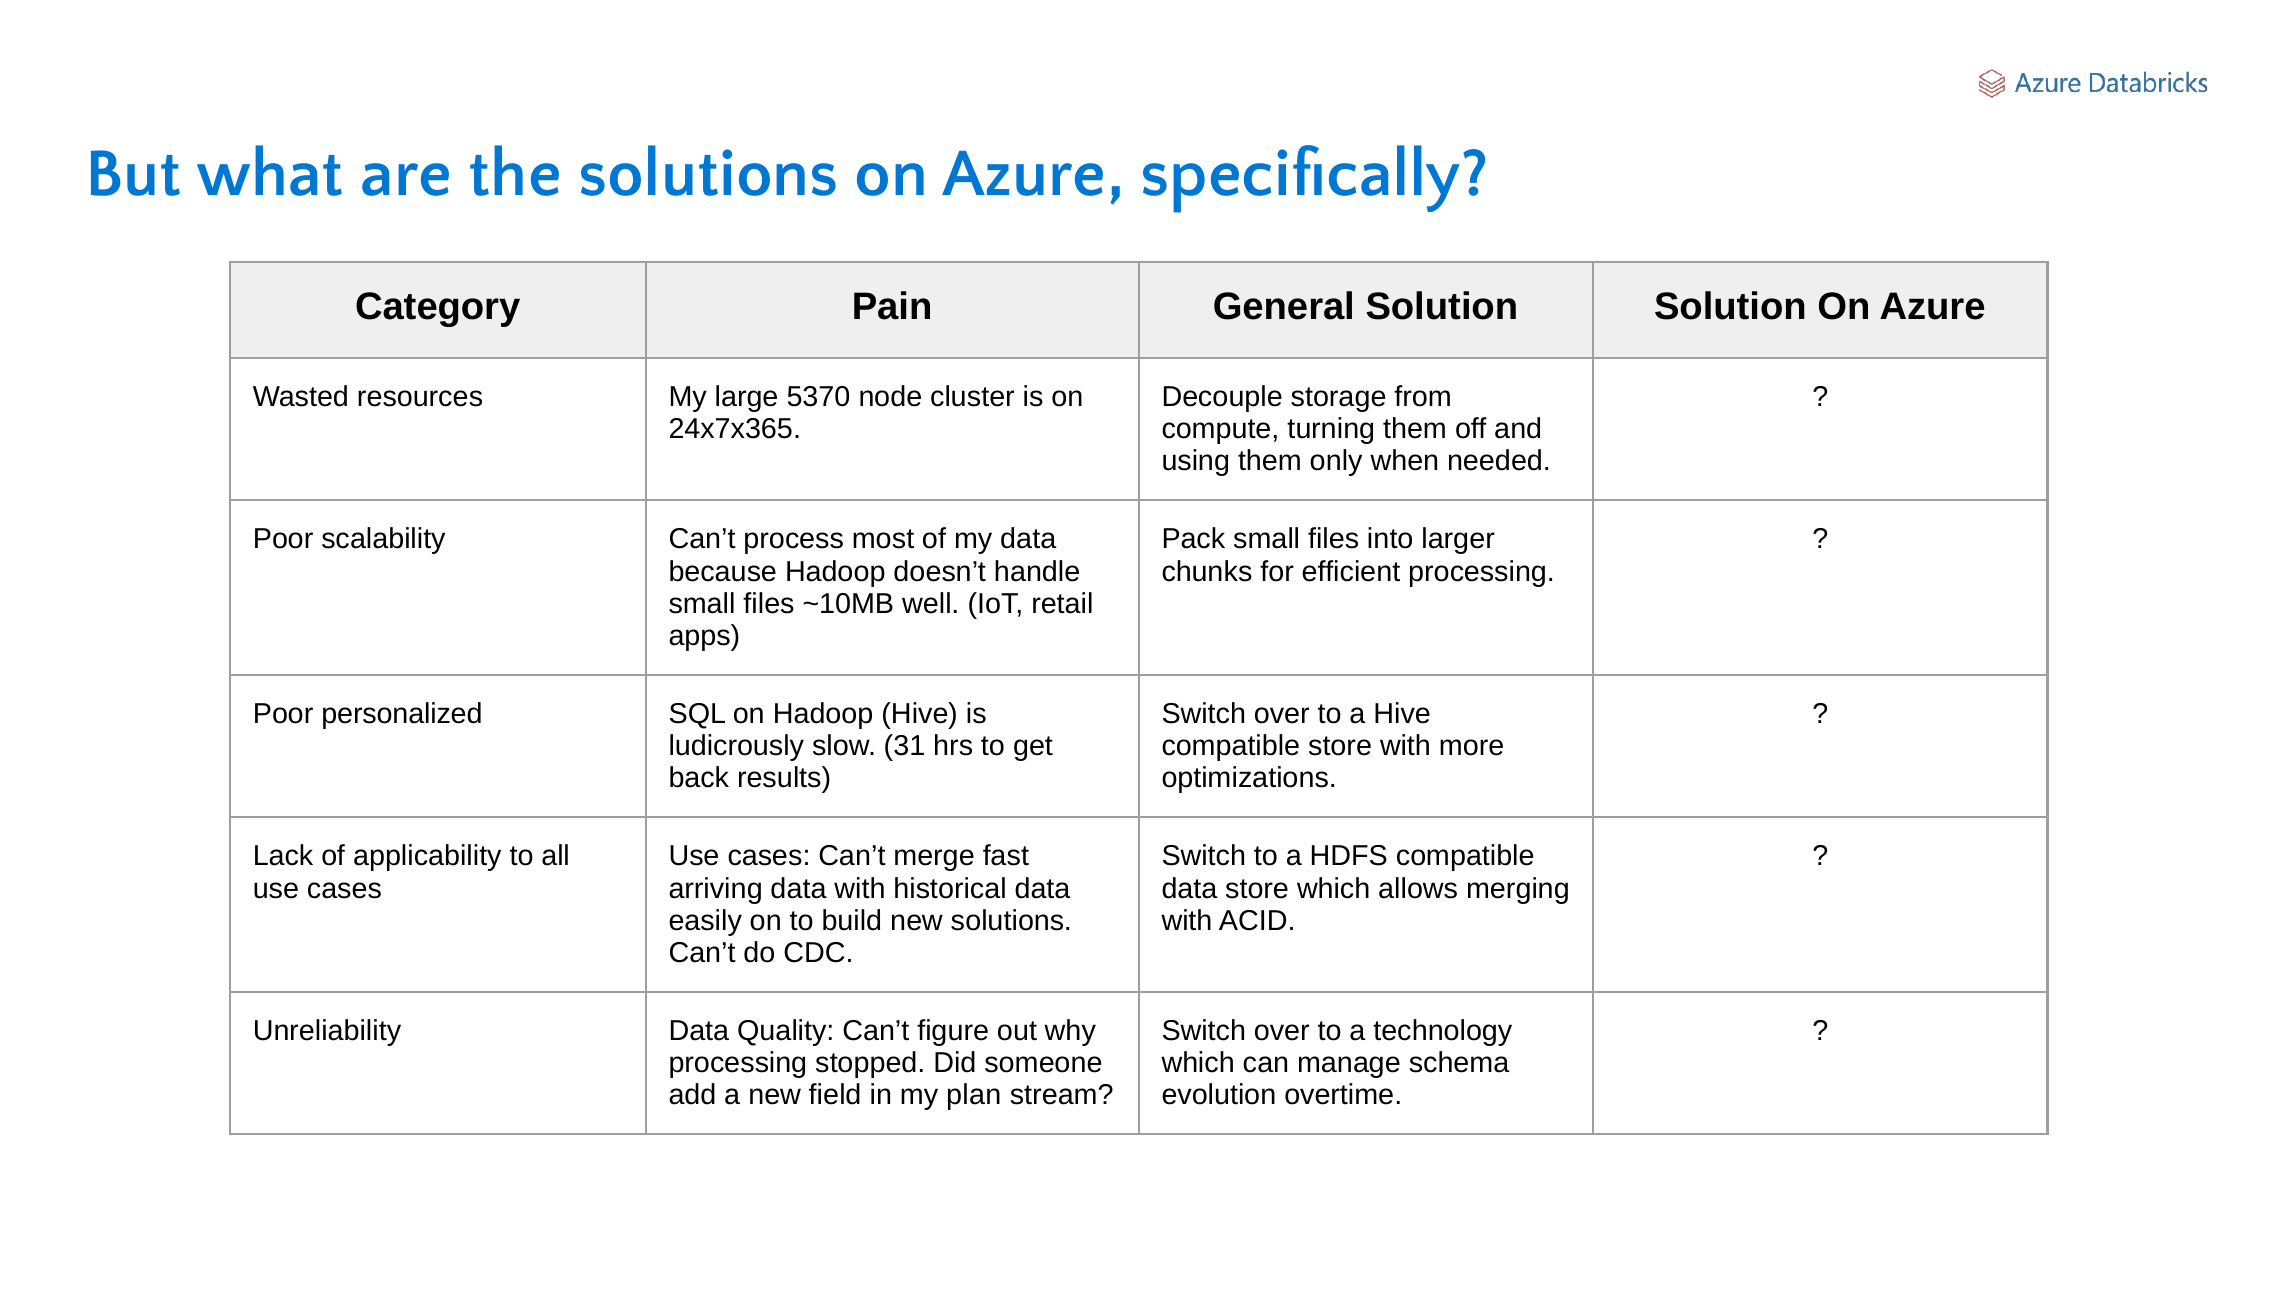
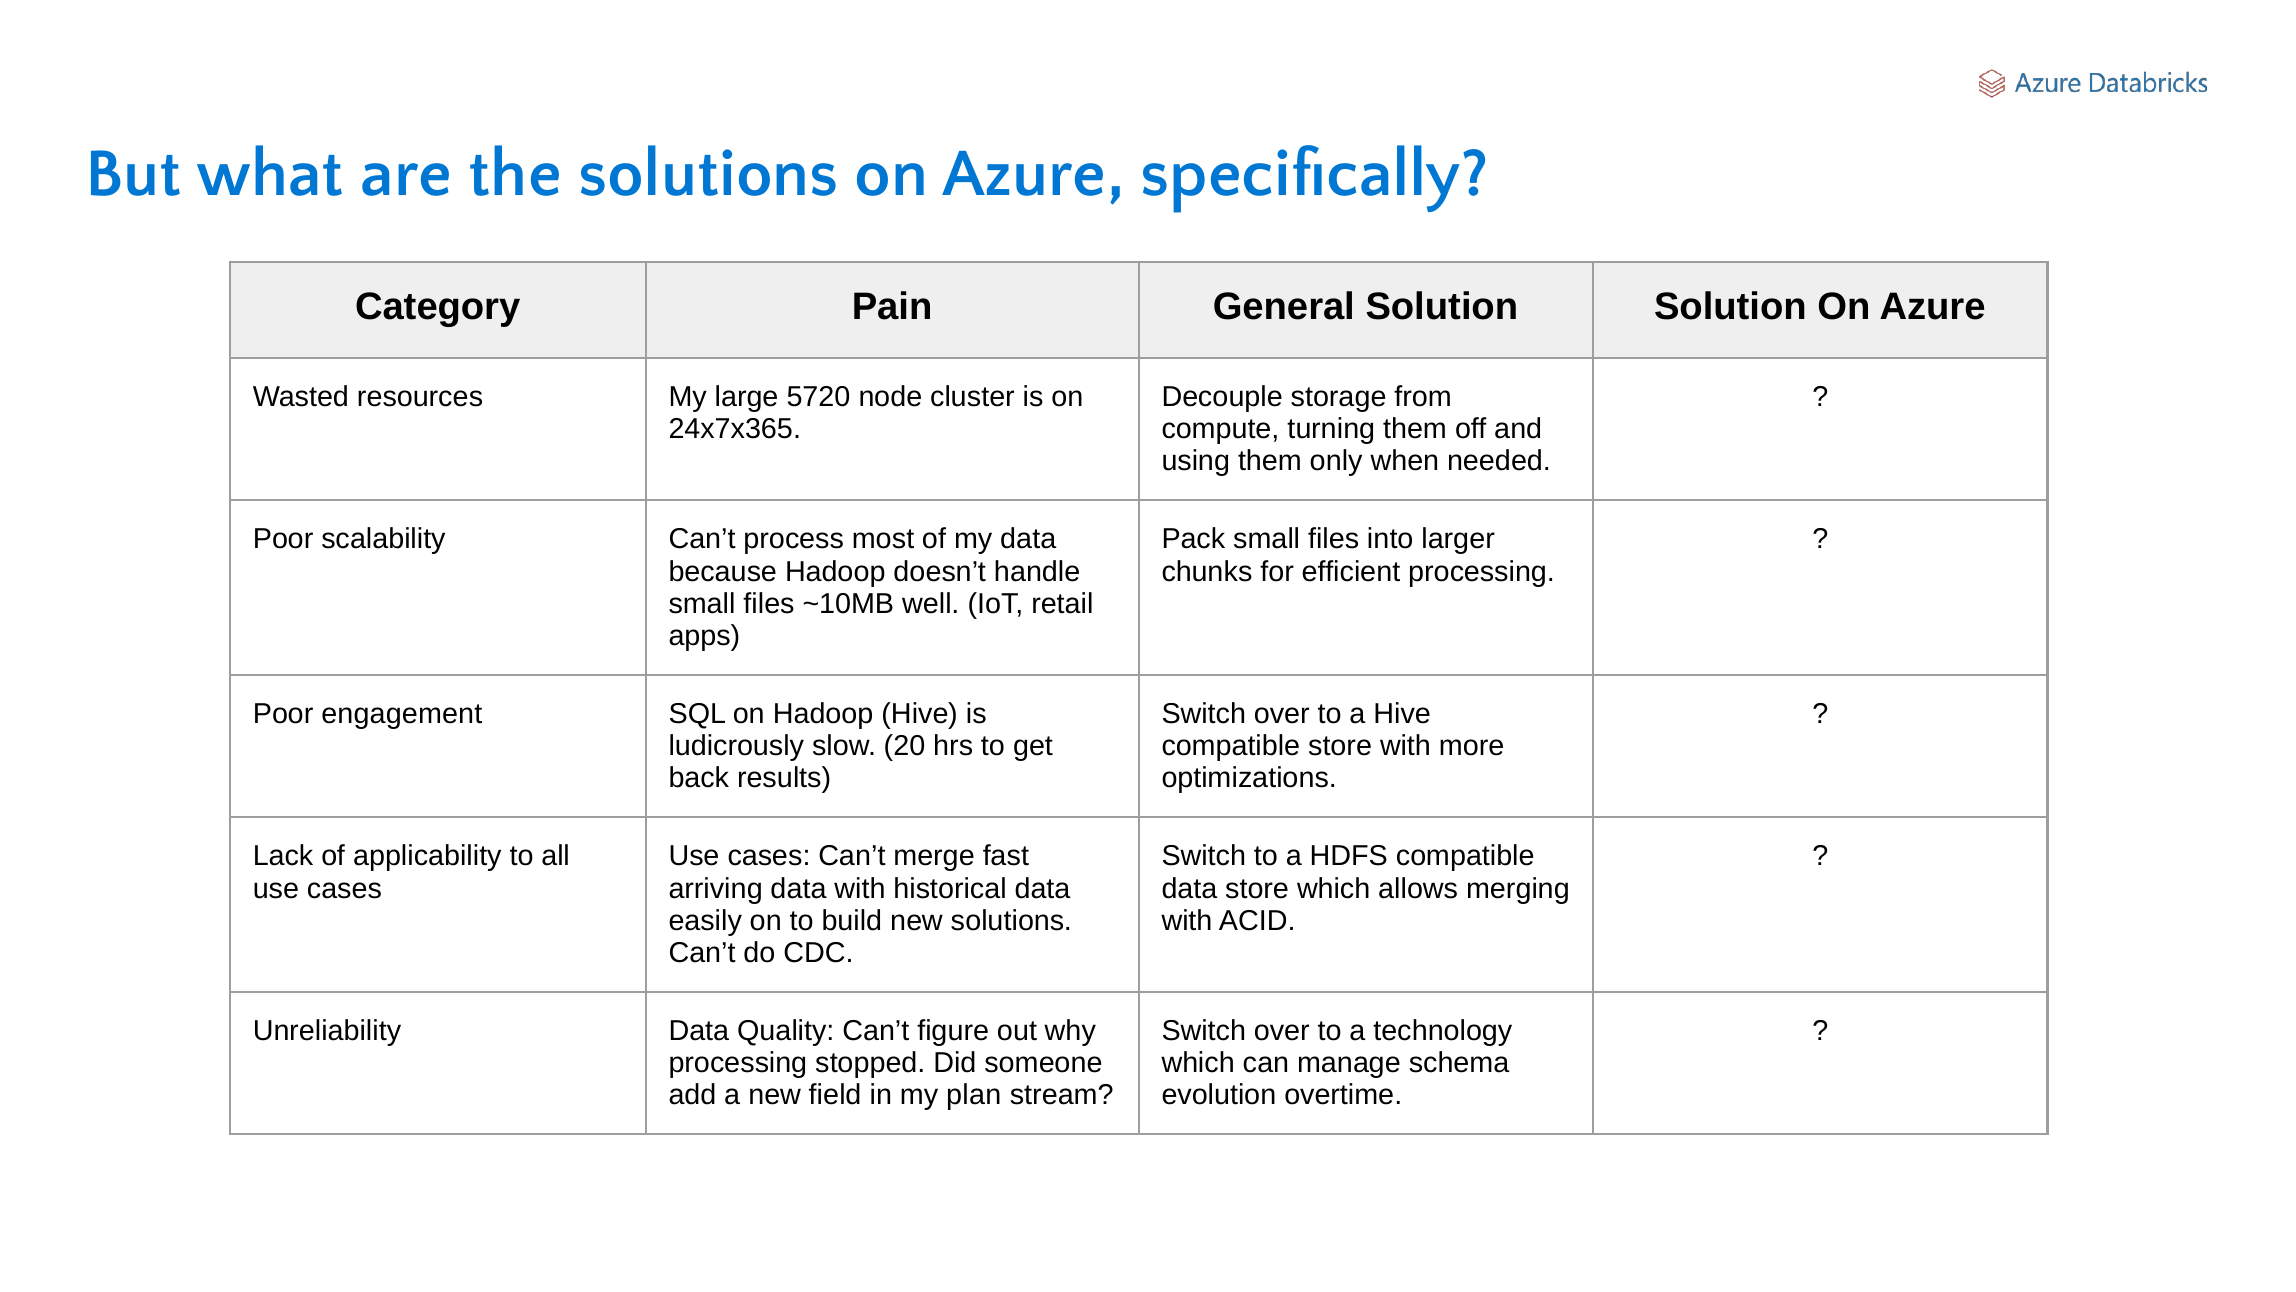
5370: 5370 -> 5720
personalized: personalized -> engagement
31: 31 -> 20
